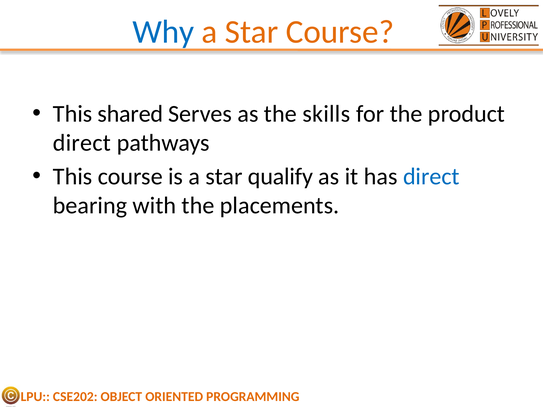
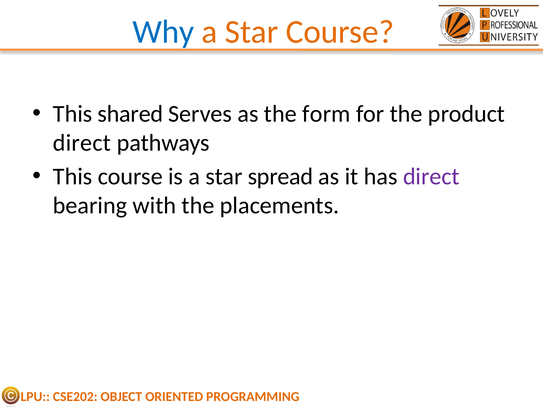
skills: skills -> form
qualify: qualify -> spread
direct at (431, 177) colour: blue -> purple
